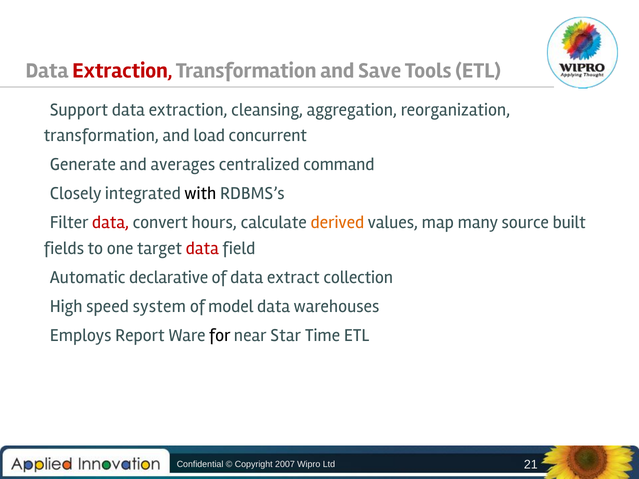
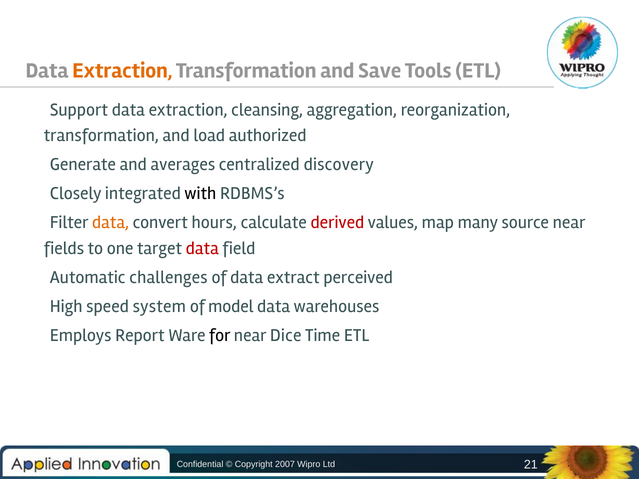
Extraction at (122, 71) colour: red -> orange
concurrent: concurrent -> authorized
command: command -> discovery
data at (110, 223) colour: red -> orange
derived colour: orange -> red
source built: built -> near
declarative: declarative -> challenges
collection: collection -> perceived
Star: Star -> Dice
